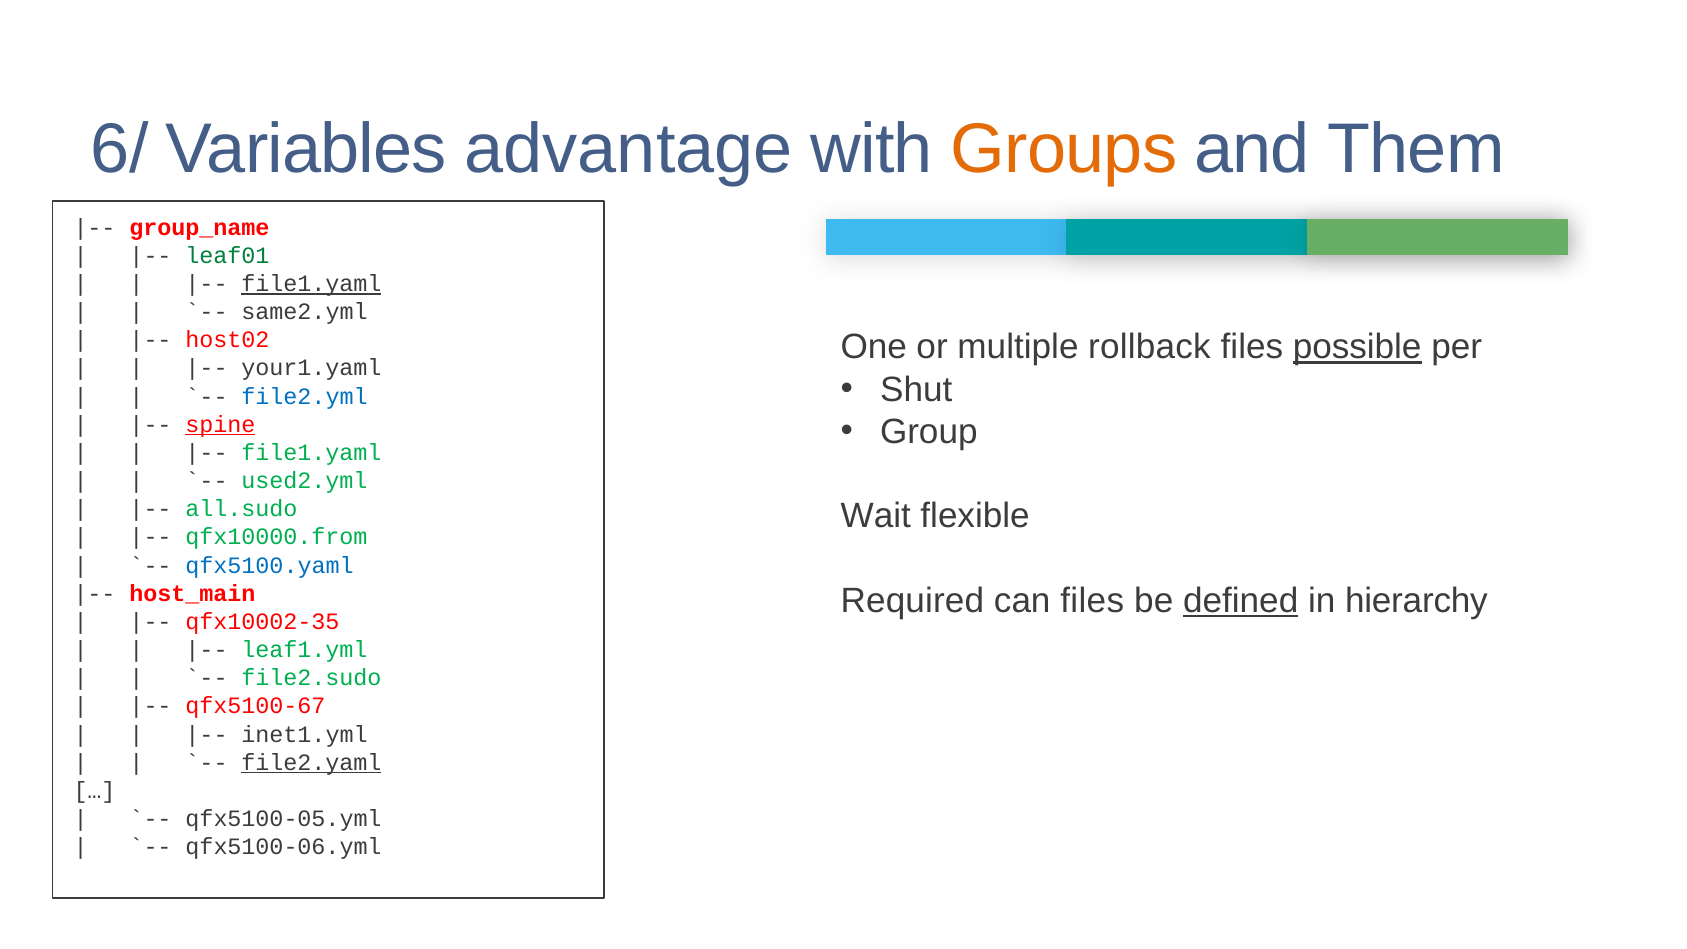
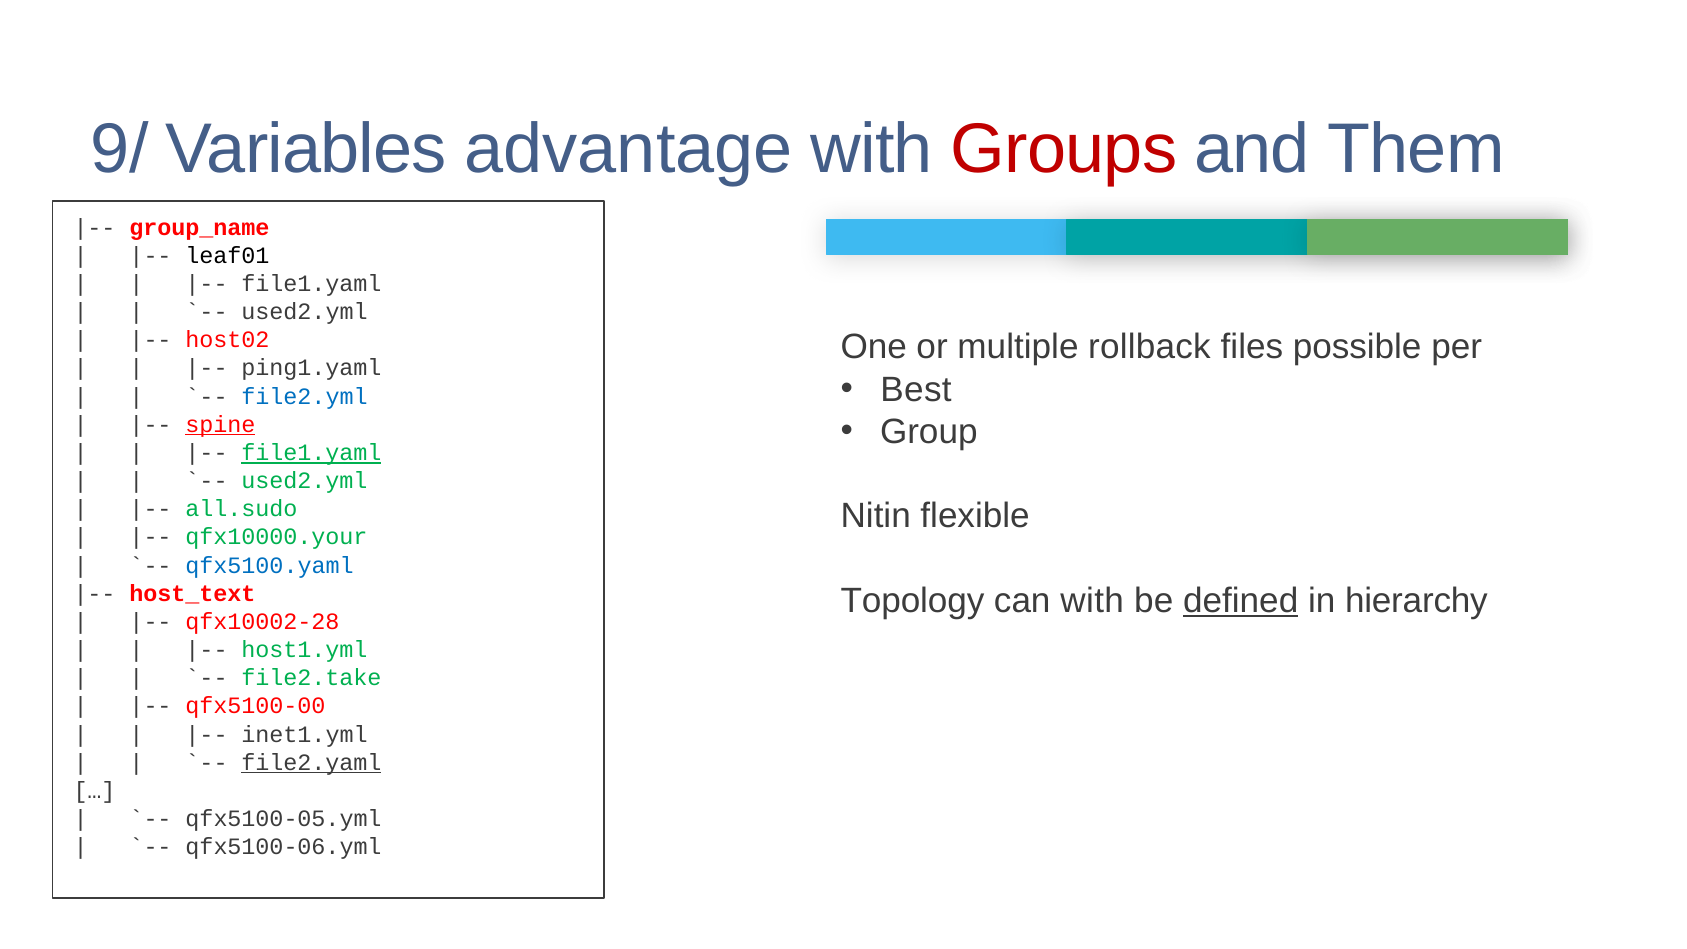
6/: 6/ -> 9/
Groups colour: orange -> red
leaf01 colour: green -> black
file1.yaml at (311, 284) underline: present -> none
same2.yml at (304, 312): same2.yml -> used2.yml
possible underline: present -> none
your1.yaml: your1.yaml -> ping1.yaml
Shut: Shut -> Best
file1.yaml at (311, 453) underline: none -> present
Wait: Wait -> Nitin
qfx10000.from: qfx10000.from -> qfx10000.your
Required: Required -> Topology
can files: files -> with
host_main: host_main -> host_text
qfx10002-35: qfx10002-35 -> qfx10002-28
leaf1.yml: leaf1.yml -> host1.yml
file2.sudo: file2.sudo -> file2.take
qfx5100-67: qfx5100-67 -> qfx5100-00
